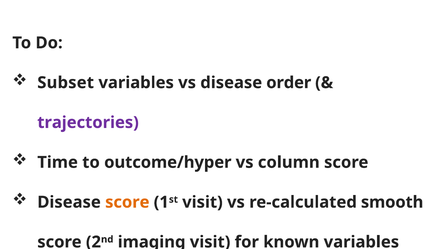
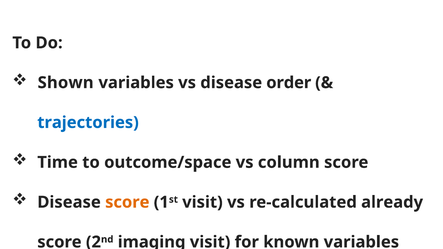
Subset: Subset -> Shown
trajectories colour: purple -> blue
outcome/hyper: outcome/hyper -> outcome/space
smooth: smooth -> already
